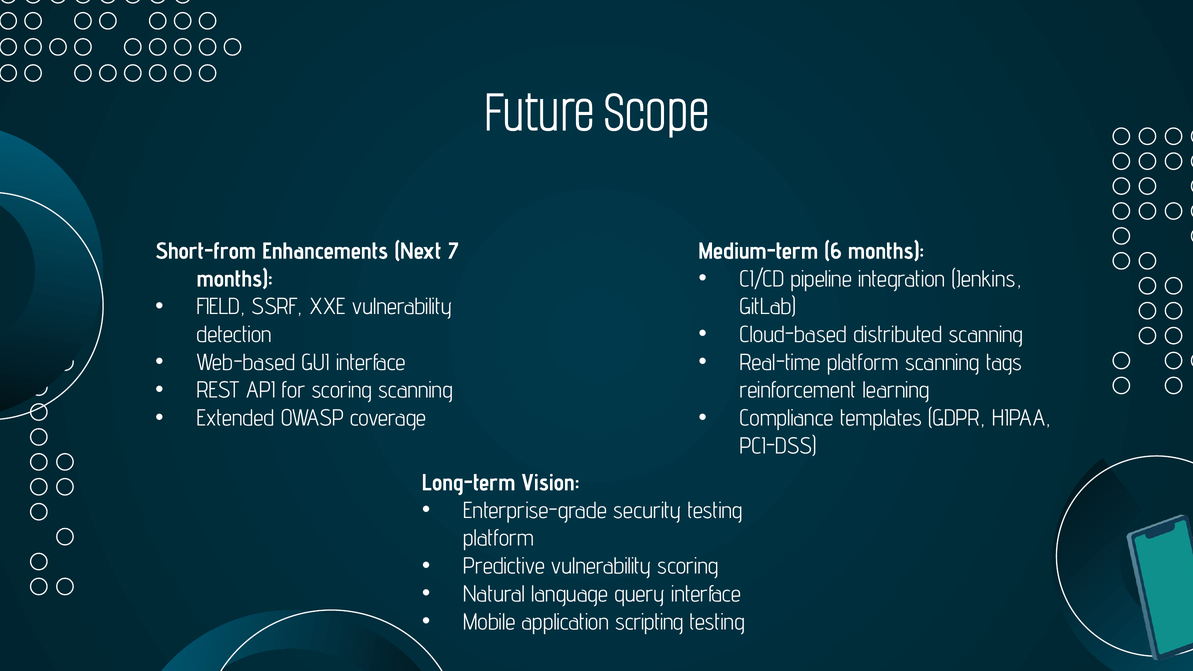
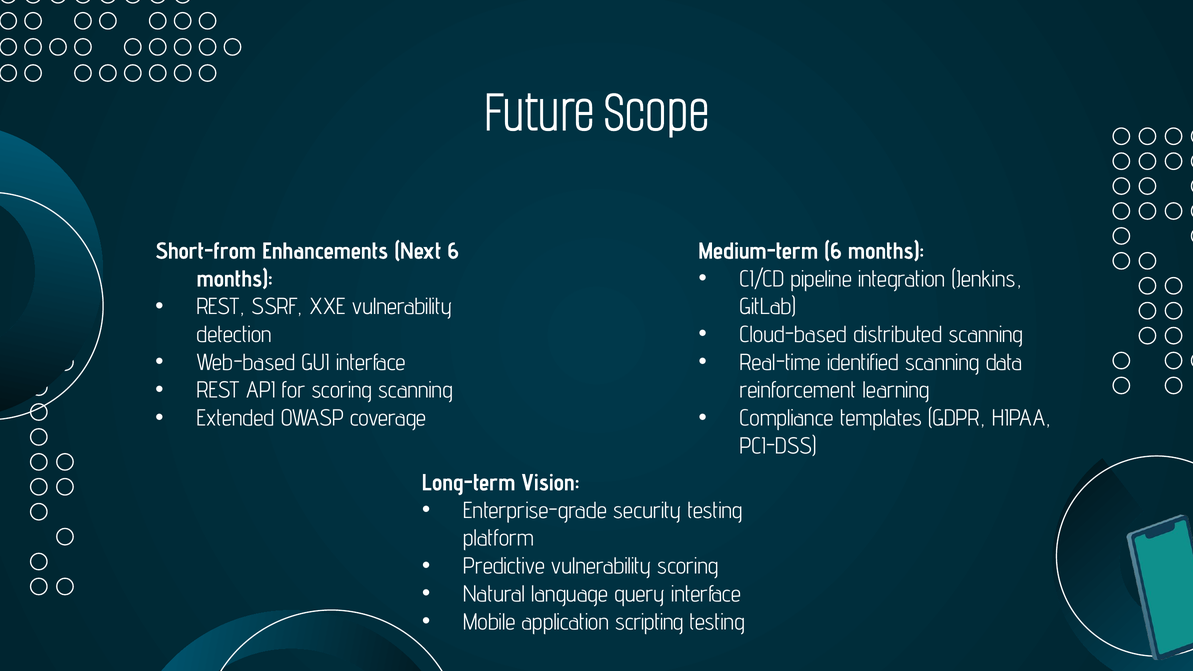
Next 7: 7 -> 6
FIELD at (221, 307): FIELD -> REST
Real-time platform: platform -> identified
tags: tags -> data
